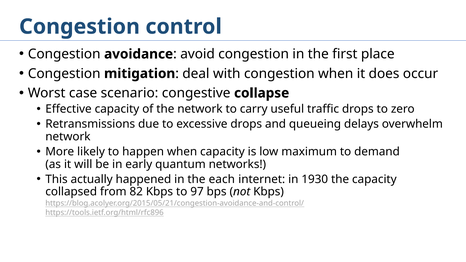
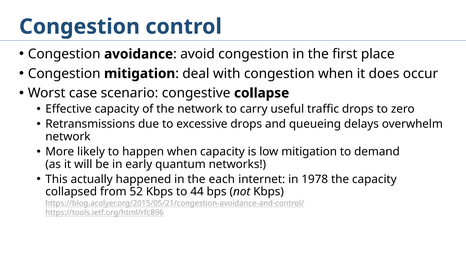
low maximum: maximum -> mitigation
1930: 1930 -> 1978
82: 82 -> 52
97: 97 -> 44
